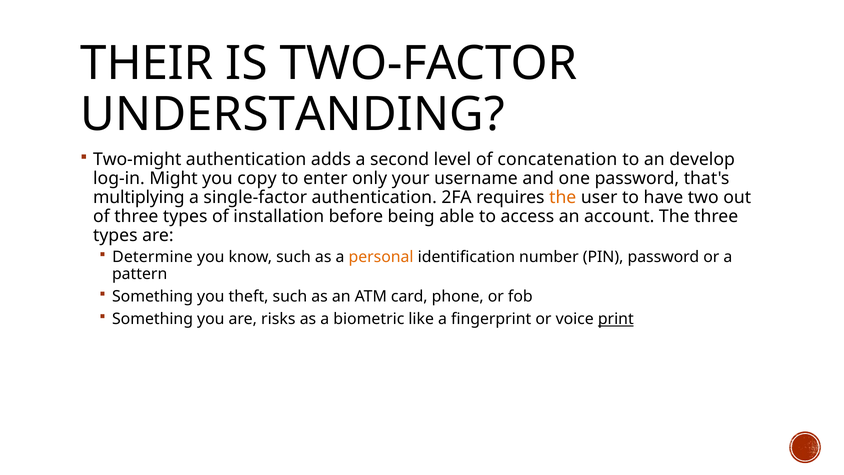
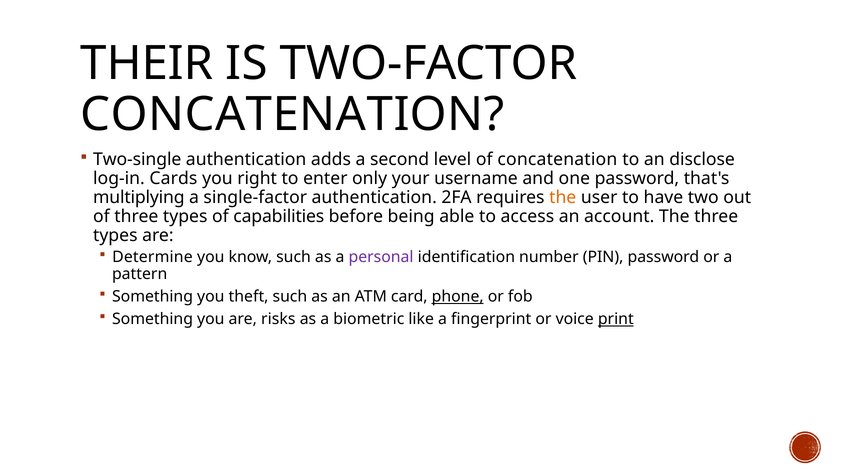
UNDERSTANDING at (293, 115): UNDERSTANDING -> CONCATENATION
Two-might: Two-might -> Two-single
develop: develop -> disclose
Might: Might -> Cards
copy: copy -> right
installation: installation -> capabilities
personal colour: orange -> purple
phone underline: none -> present
